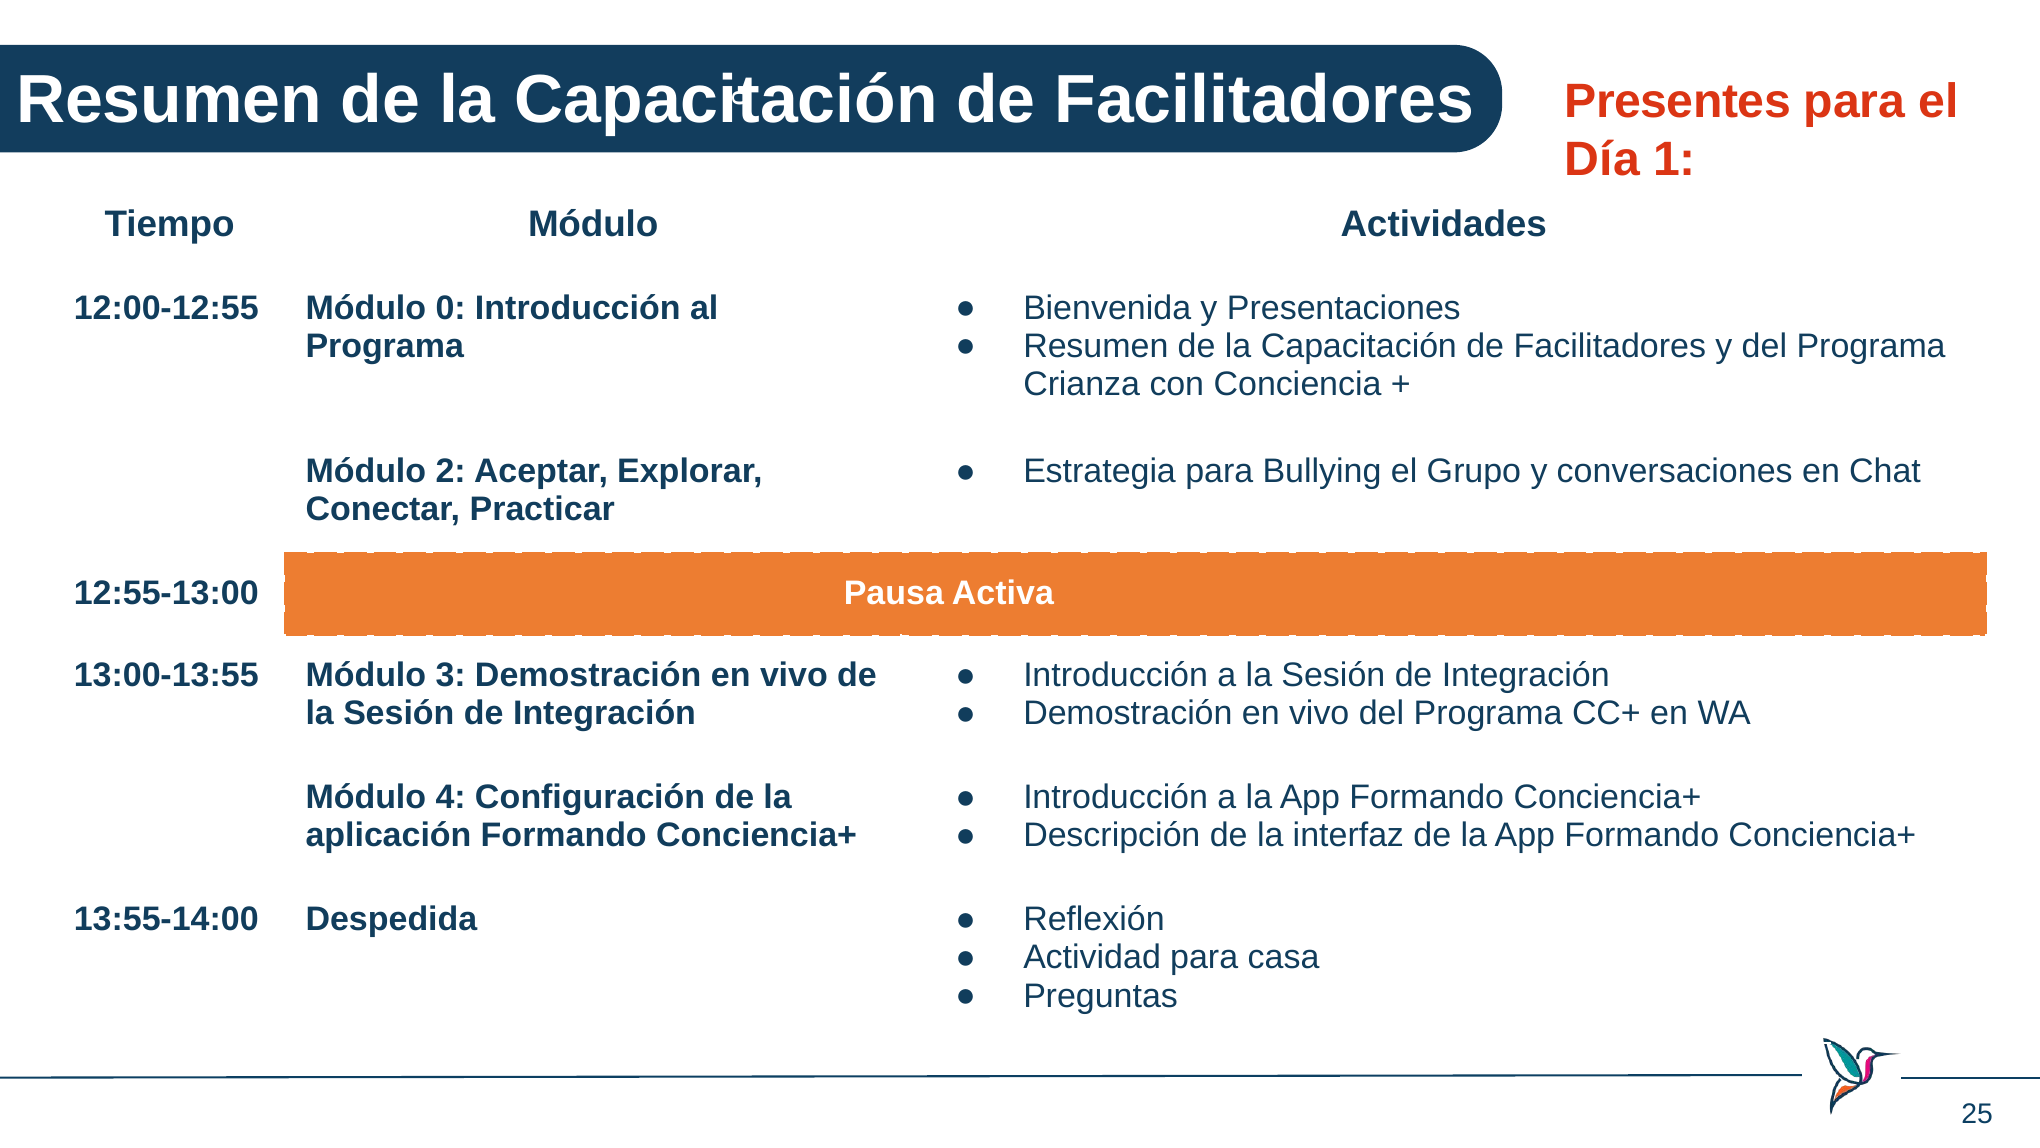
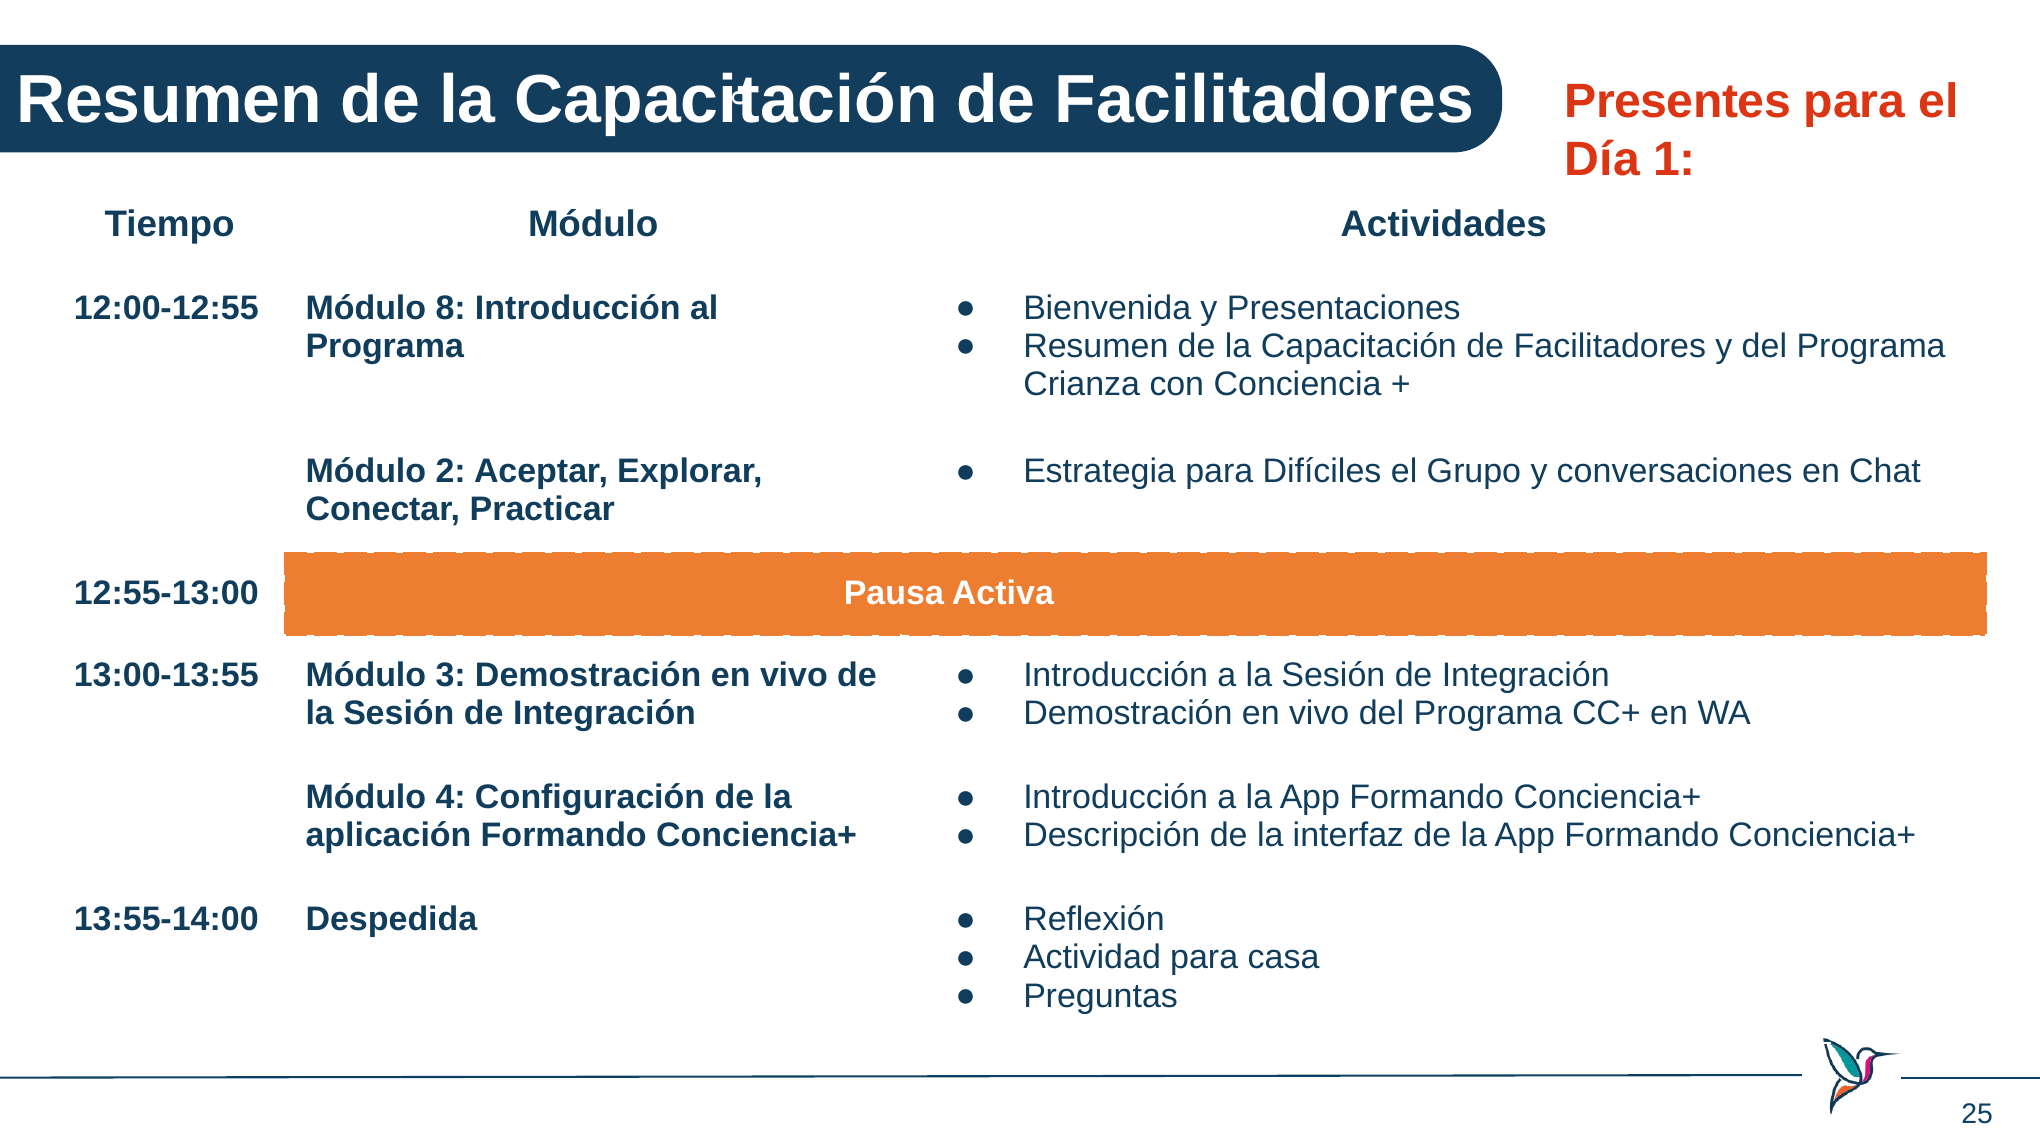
0: 0 -> 8
Bullying: Bullying -> Difíciles
